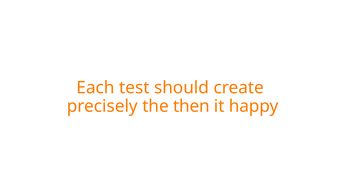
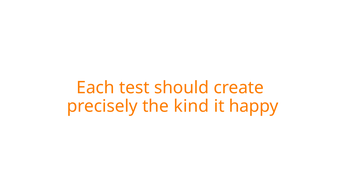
then: then -> kind
